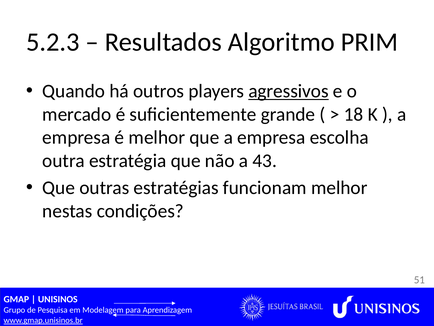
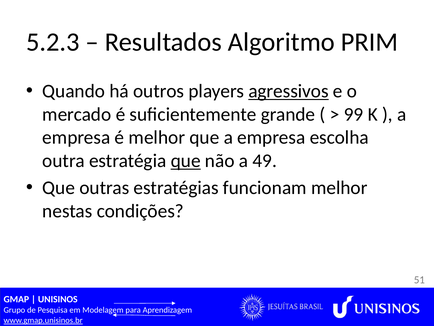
18: 18 -> 99
que at (186, 161) underline: none -> present
43: 43 -> 49
